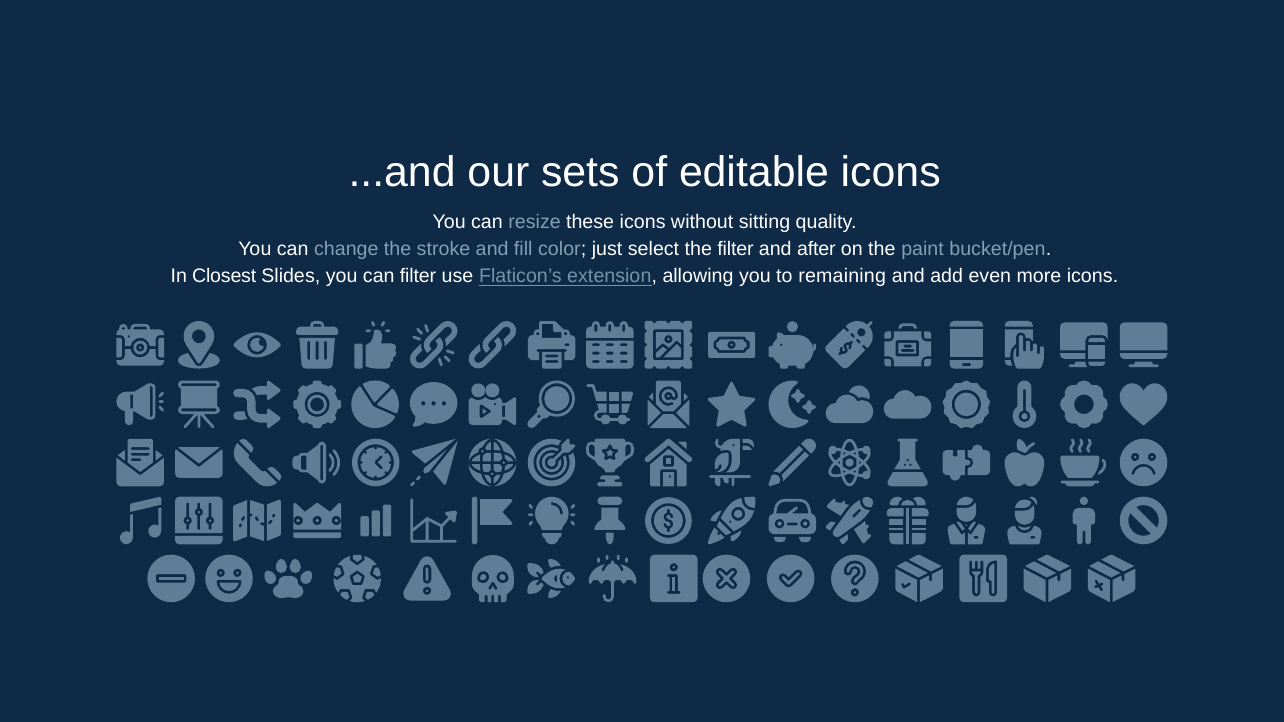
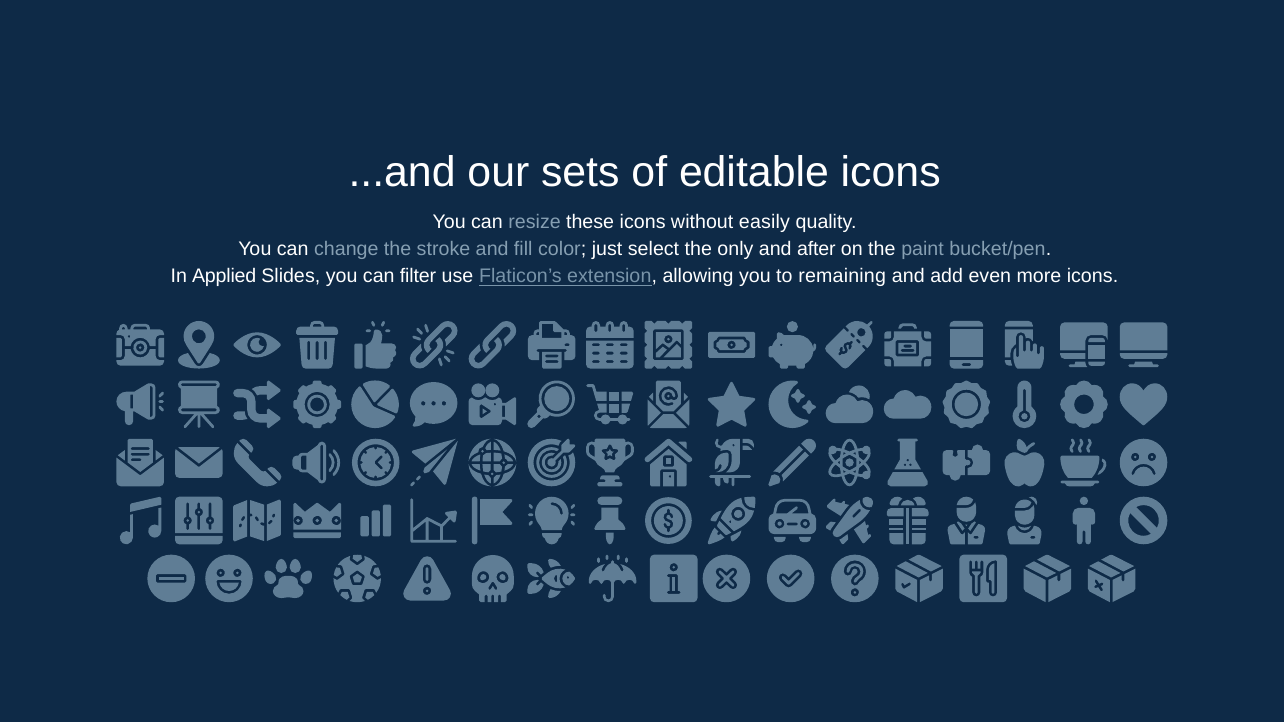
sitting: sitting -> easily
the filter: filter -> only
Closest: Closest -> Applied
